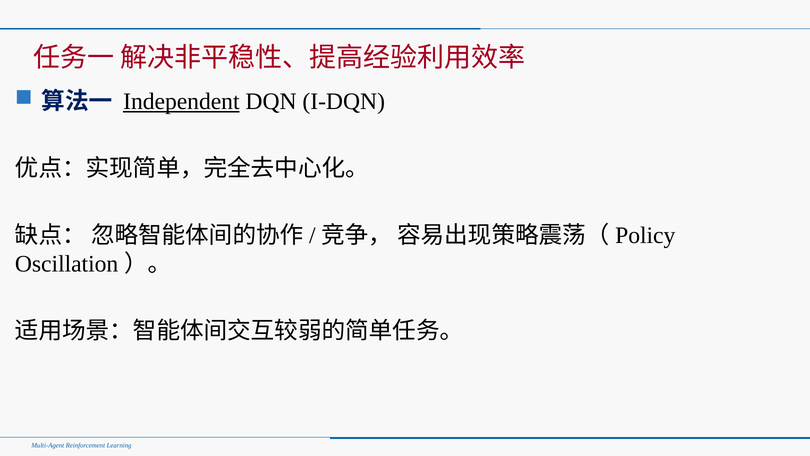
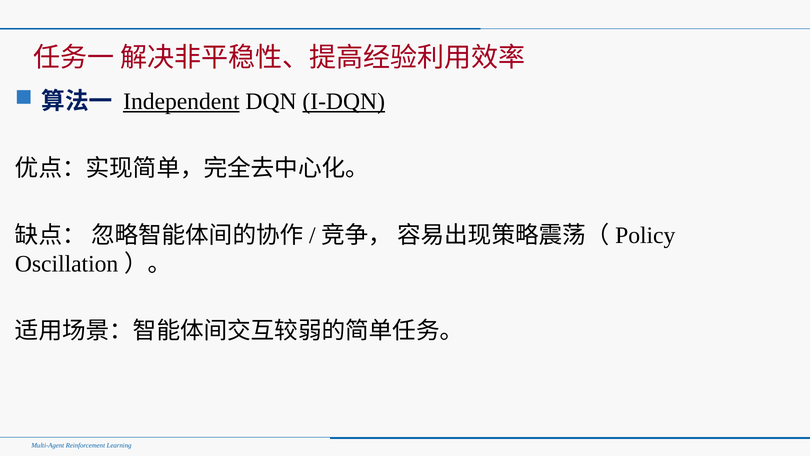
I-DQN underline: none -> present
